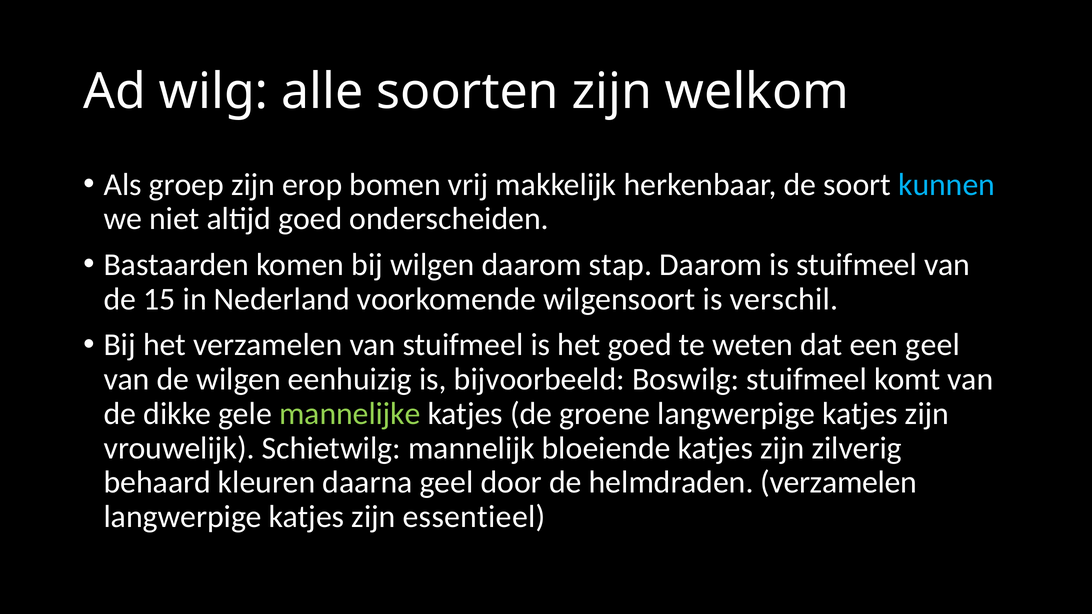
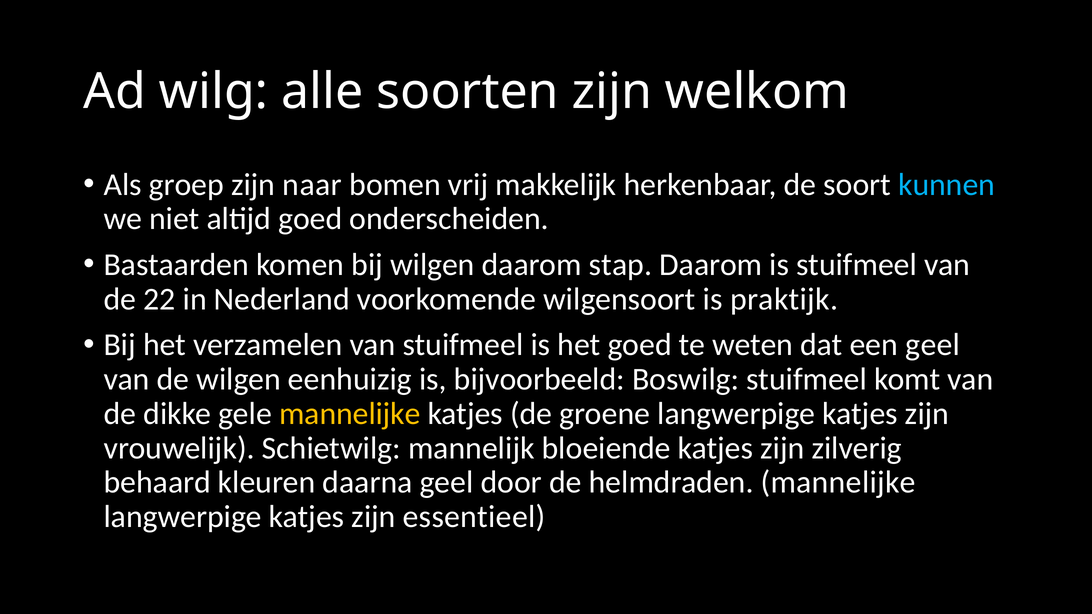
erop: erop -> naar
15: 15 -> 22
verschil: verschil -> praktijk
mannelijke at (350, 414) colour: light green -> yellow
helmdraden verzamelen: verzamelen -> mannelijke
